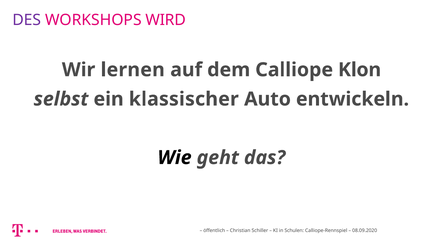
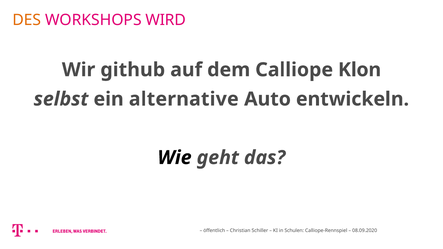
DES colour: purple -> orange
lernen: lernen -> github
klassischer: klassischer -> alternative
